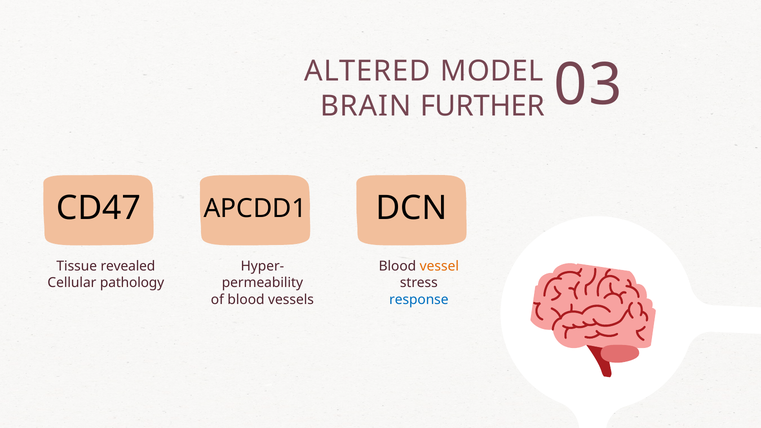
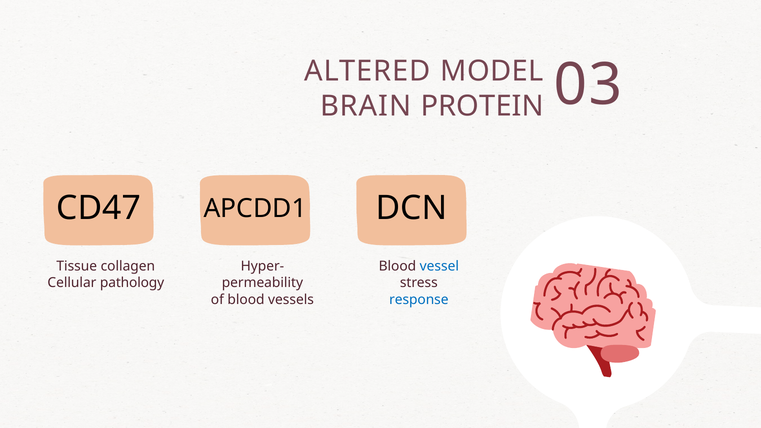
FURTHER: FURTHER -> PROTEIN
revealed: revealed -> collagen
vessel colour: orange -> blue
